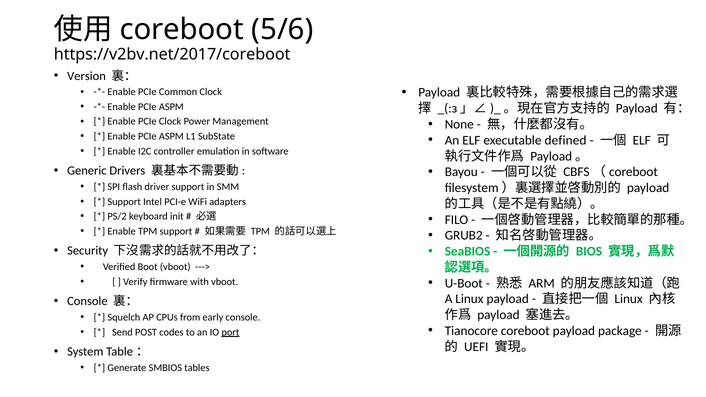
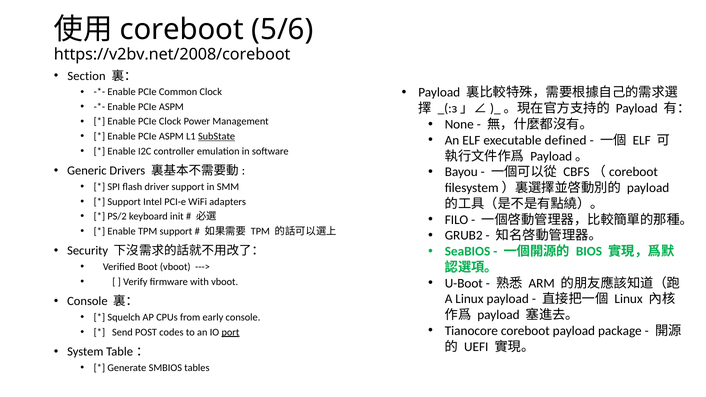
https://v2bv.net/2017/coreboot: https://v2bv.net/2017/coreboot -> https://v2bv.net/2008/coreboot
Version: Version -> Section
SubState underline: none -> present
